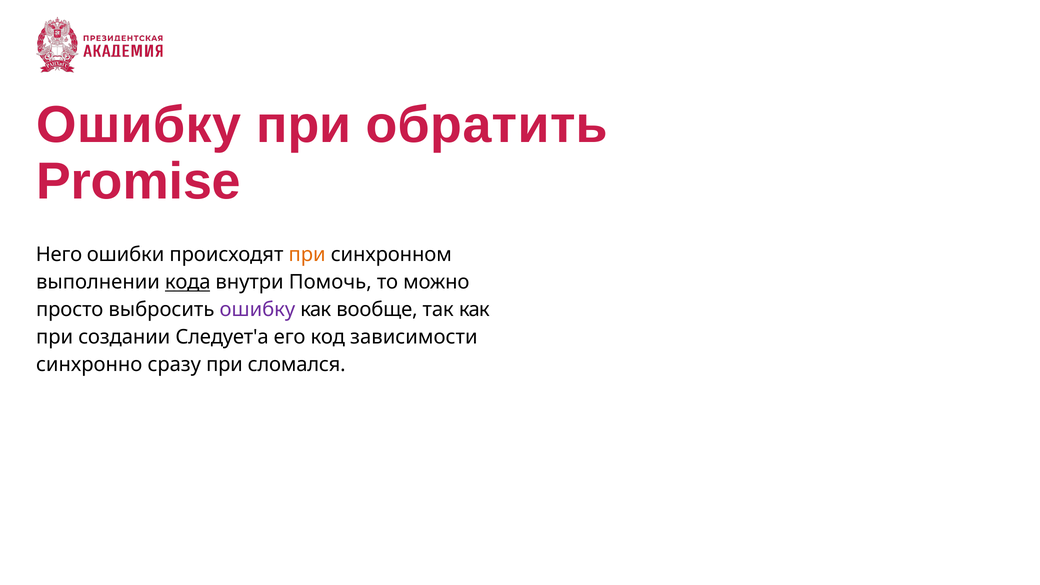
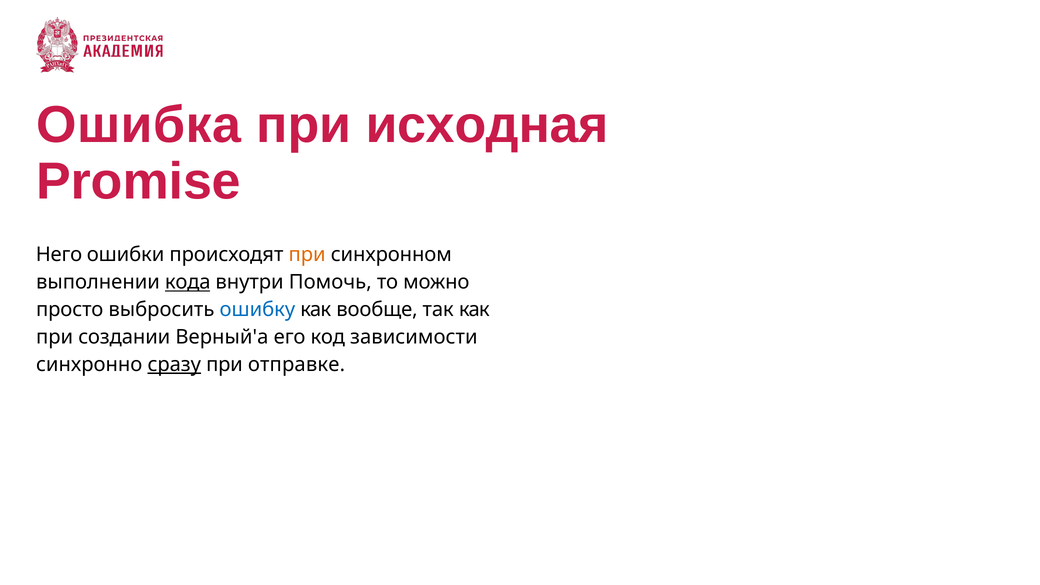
Ошибку at (139, 125): Ошибку -> Ошибка
обратить: обратить -> исходная
ошибку at (257, 310) colour: purple -> blue
Следует'а: Следует'а -> Верный'а
сразу underline: none -> present
сломался: сломался -> отправке
